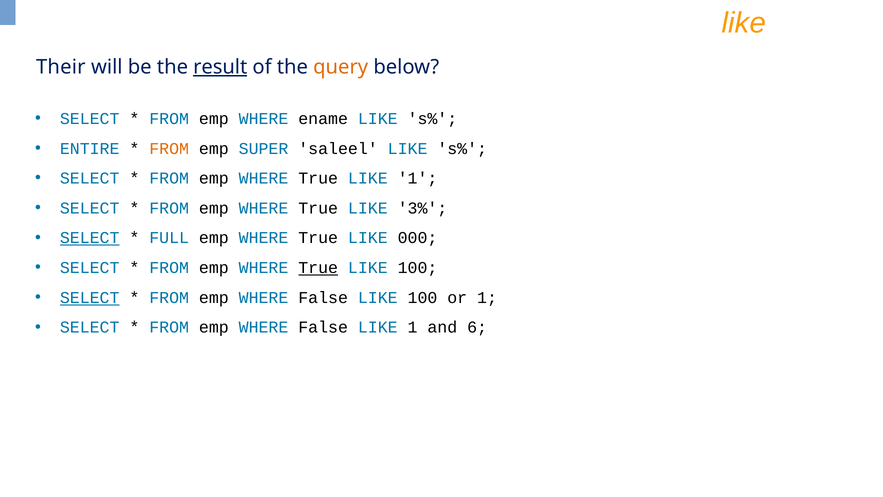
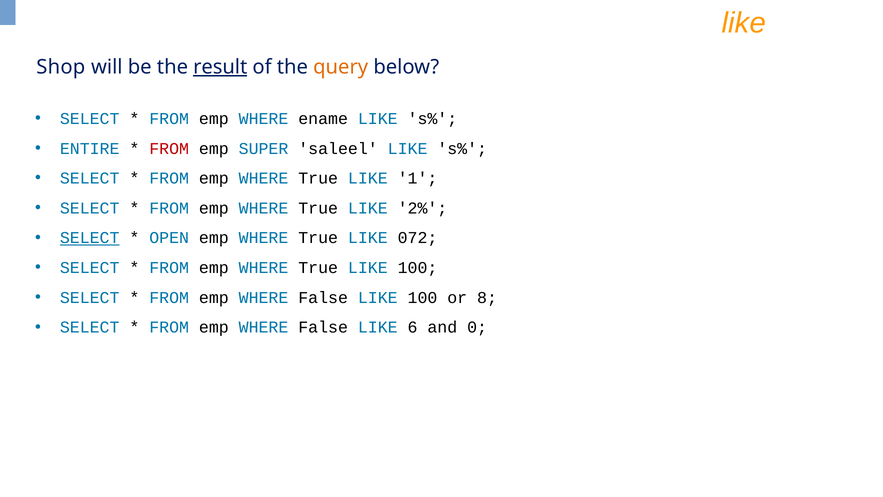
Their: Their -> Shop
FROM at (169, 148) colour: orange -> red
3%: 3% -> 2%
FULL: FULL -> OPEN
000: 000 -> 072
True at (318, 268) underline: present -> none
SELECT at (90, 297) underline: present -> none
or 1: 1 -> 8
False LIKE 1: 1 -> 6
6: 6 -> 0
